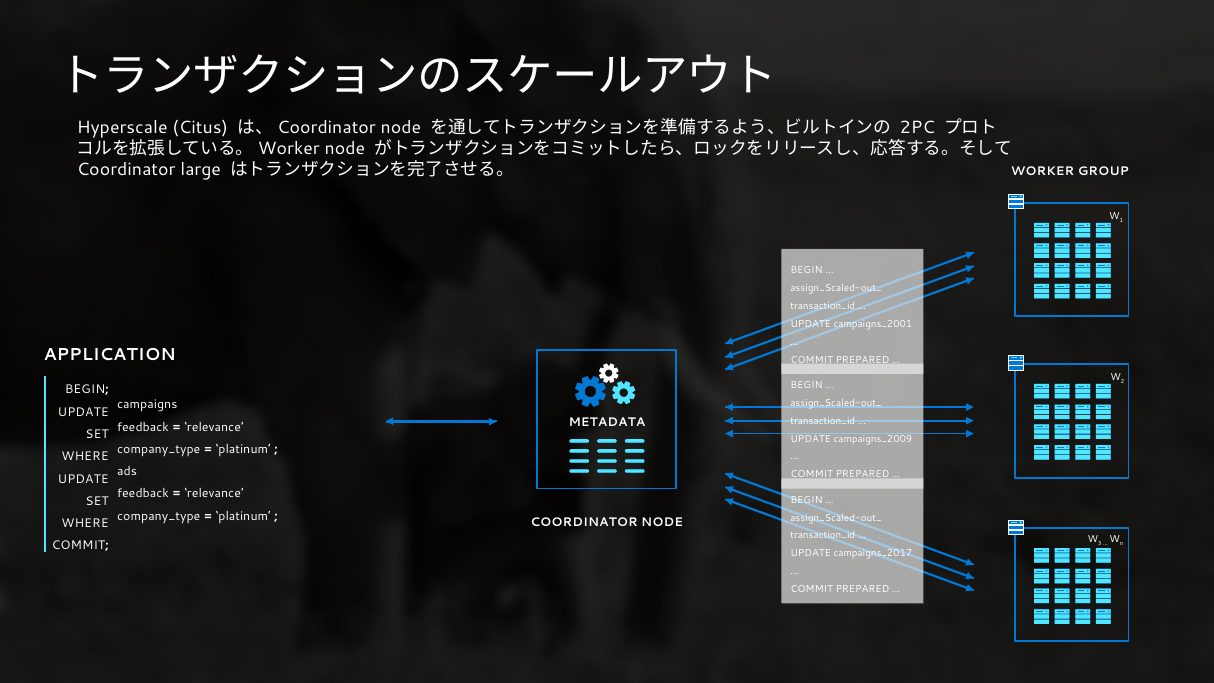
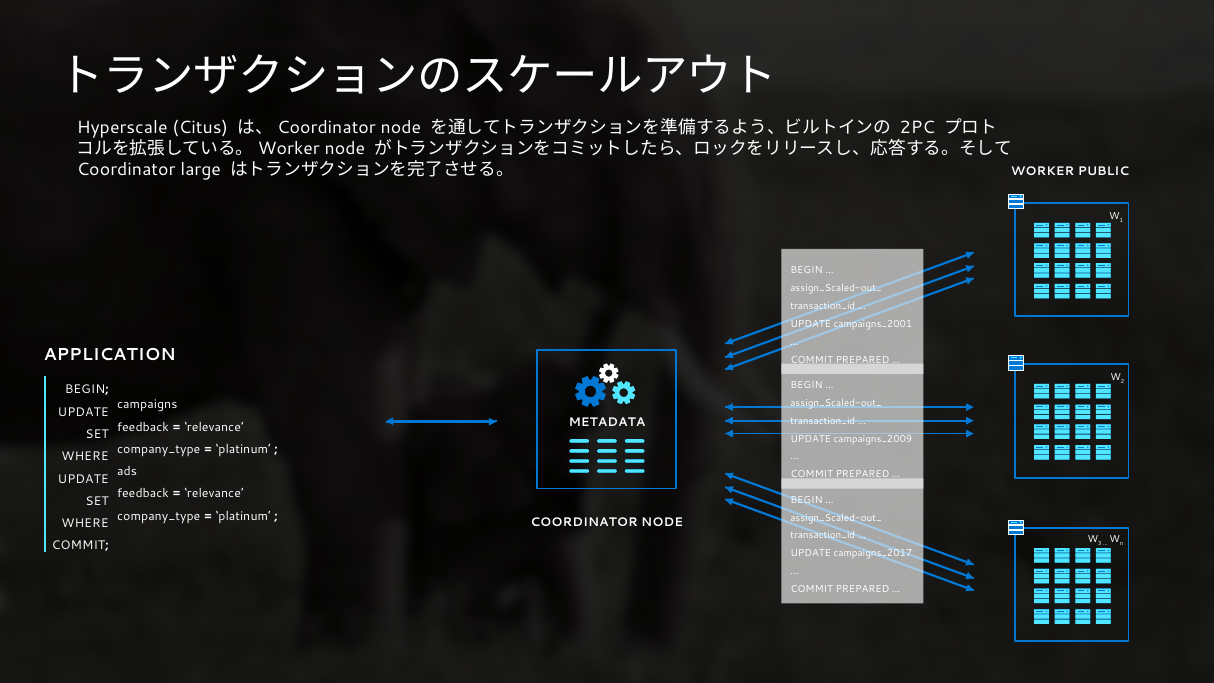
GROUP: GROUP -> PUBLIC
